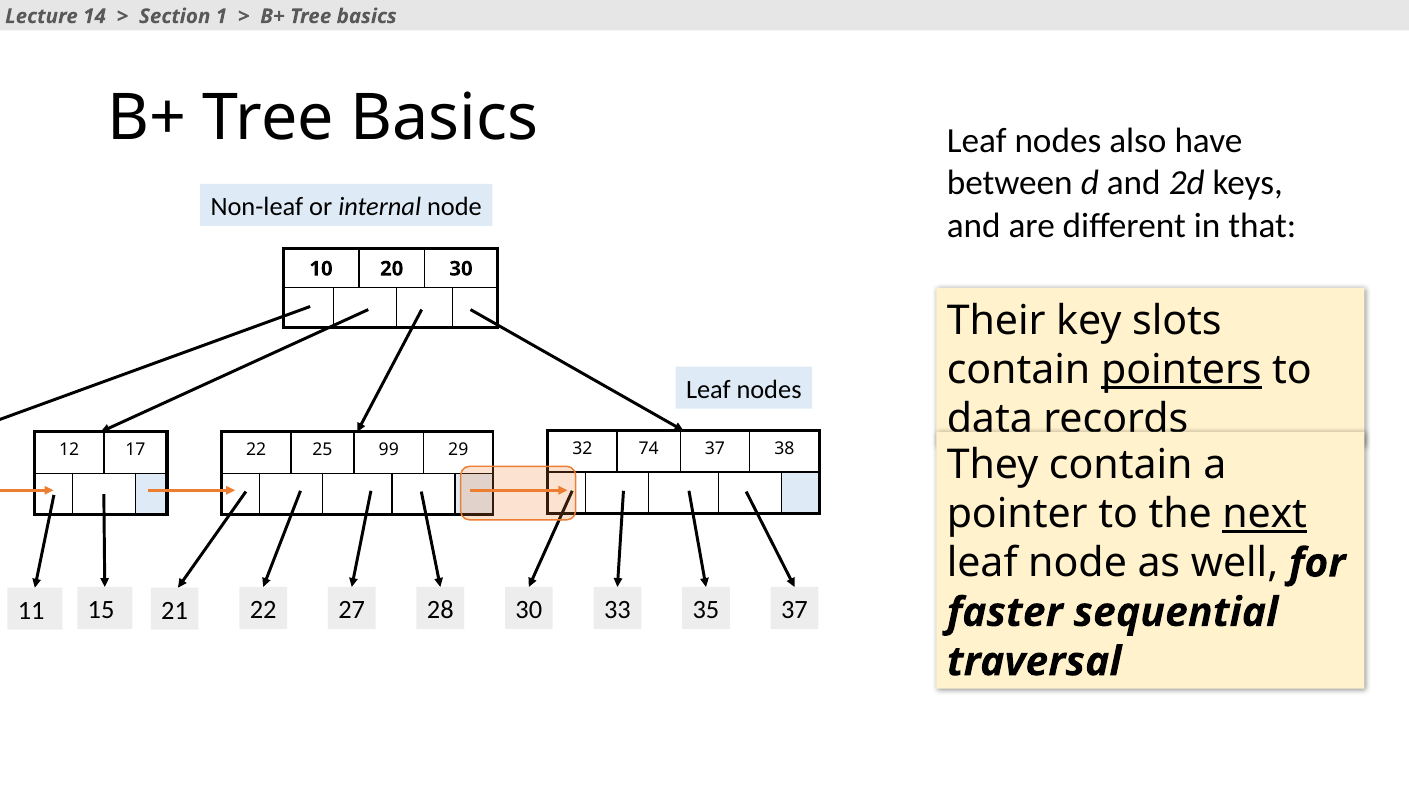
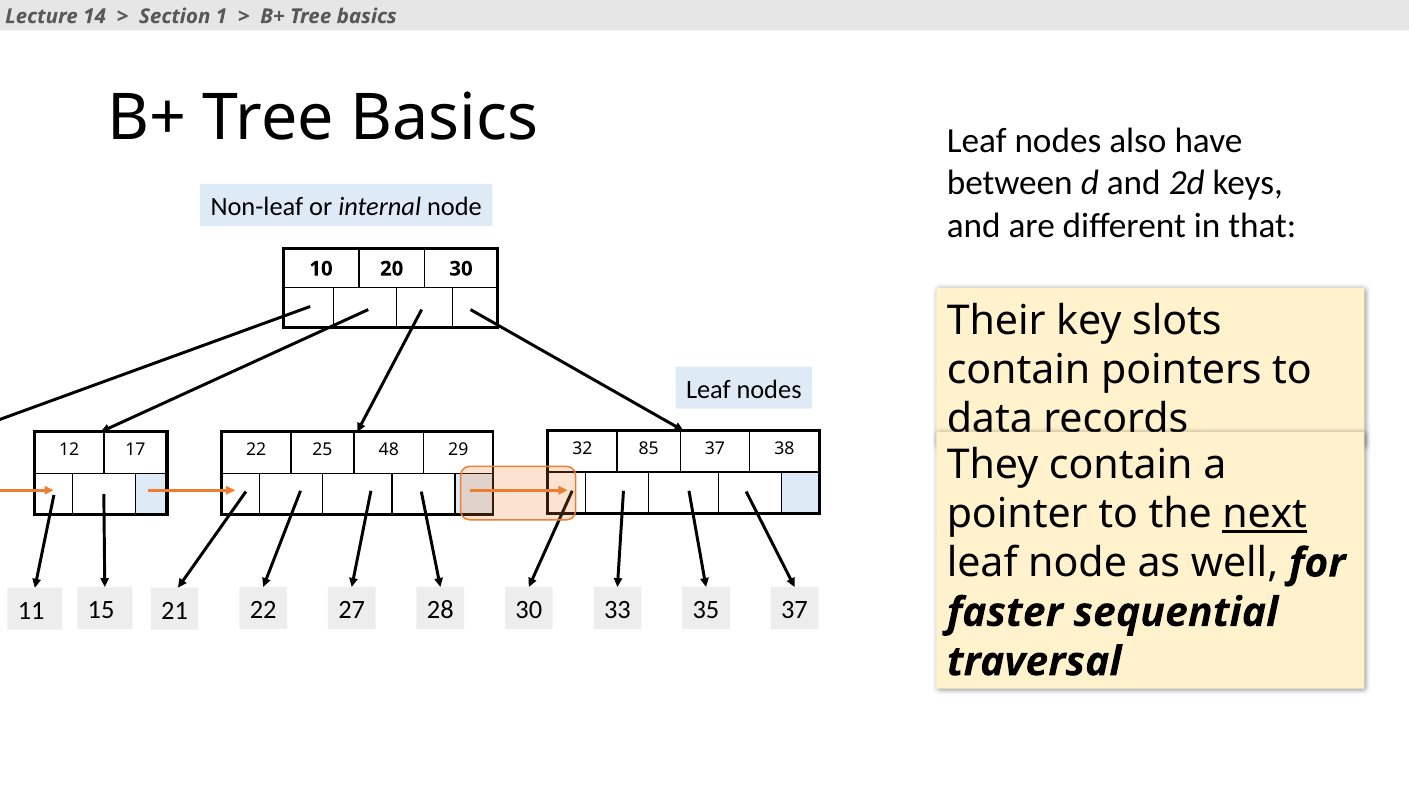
pointers underline: present -> none
74: 74 -> 85
99: 99 -> 48
